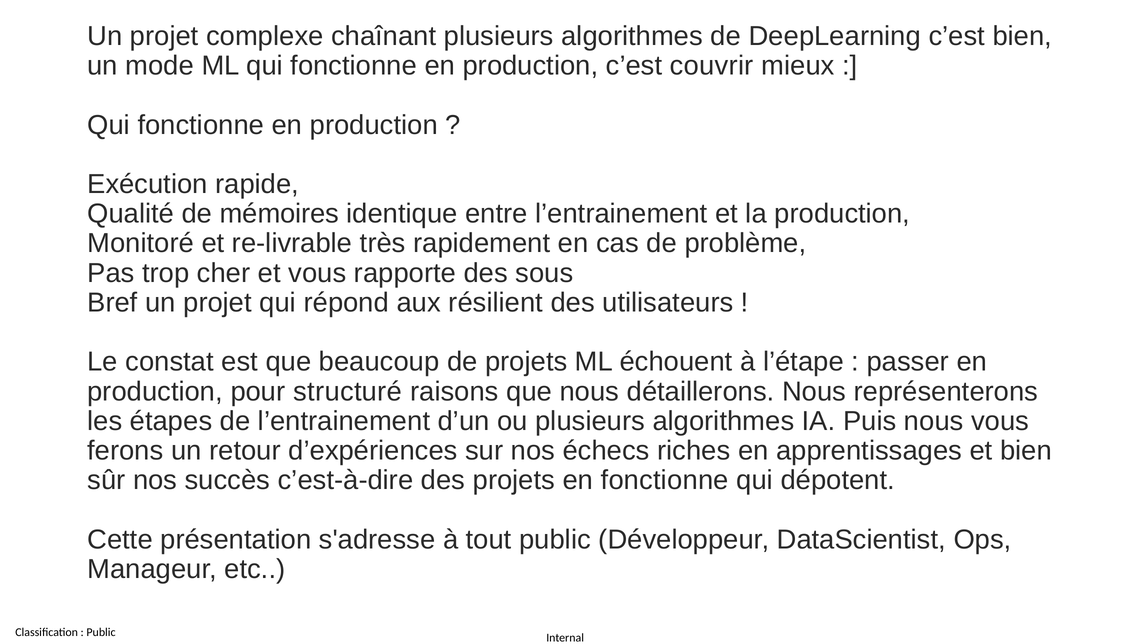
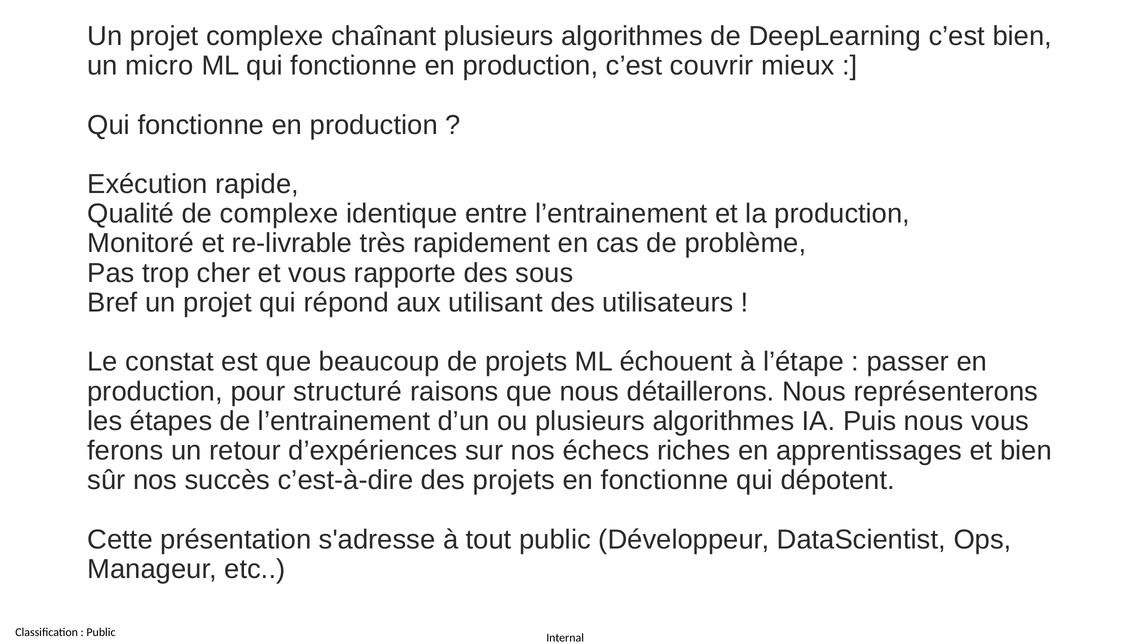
mode: mode -> micro
de mémoires: mémoires -> complexe
résilient: résilient -> utilisant
